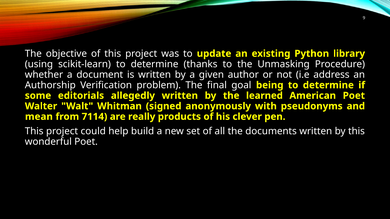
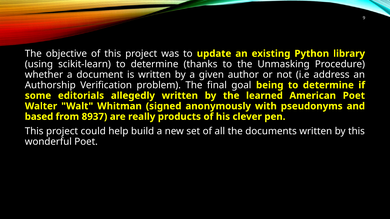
mean: mean -> based
7114: 7114 -> 8937
